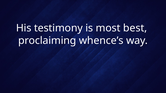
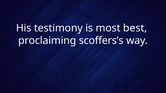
whence’s: whence’s -> scoffers’s
